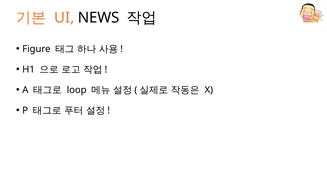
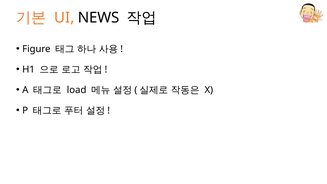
loop: loop -> load
